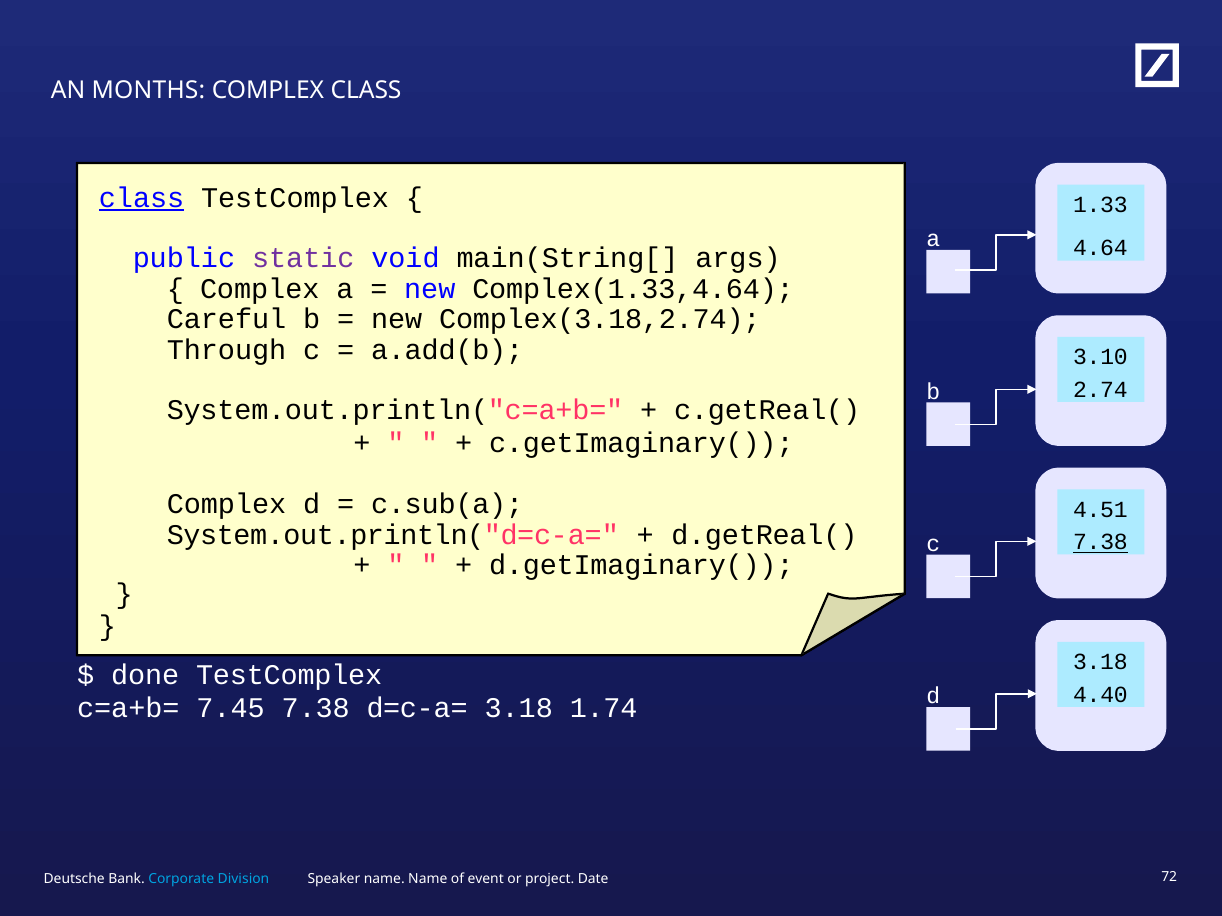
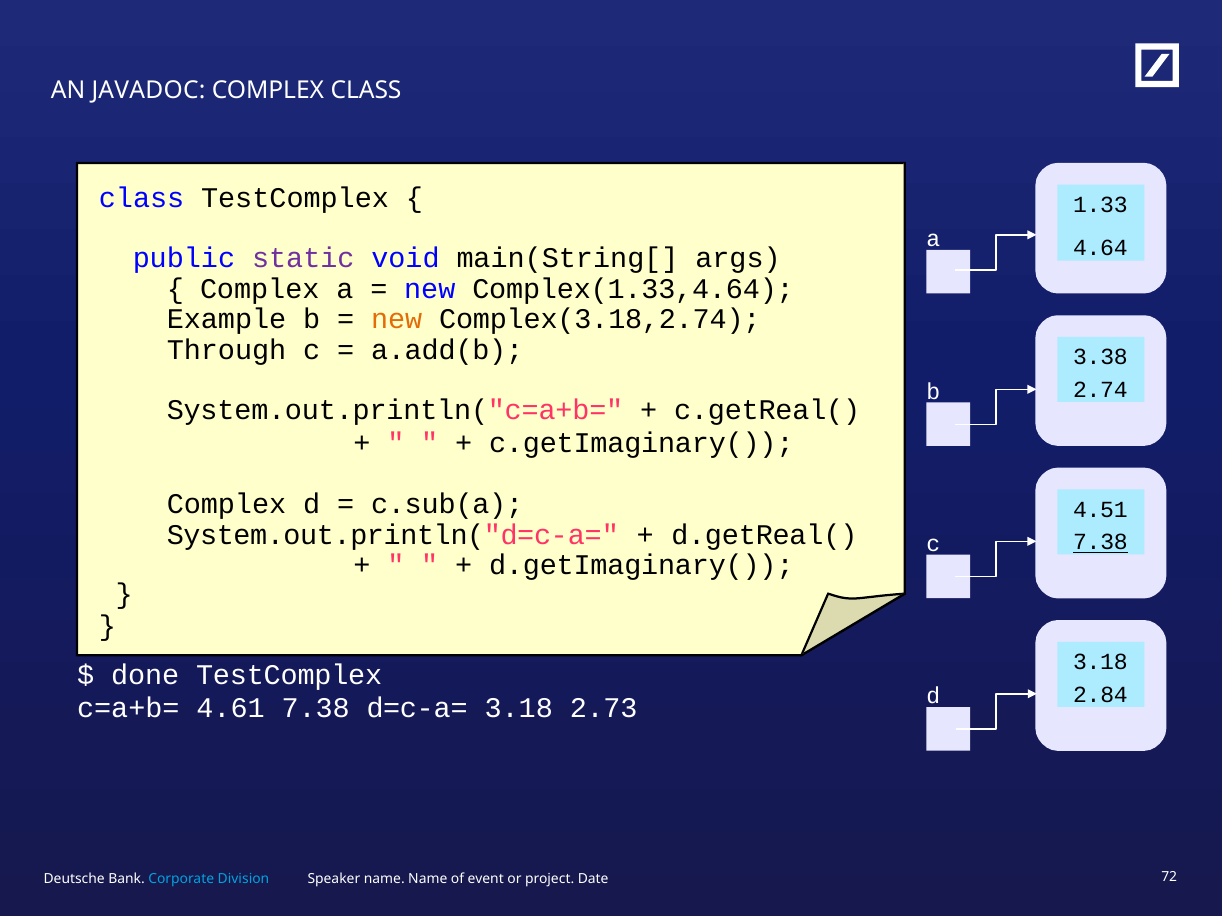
MONTHS: MONTHS -> JAVADOC
class at (142, 198) underline: present -> none
Careful: Careful -> Example
new at (397, 320) colour: black -> orange
3.10: 3.10 -> 3.38
4.40: 4.40 -> 2.84
7.45: 7.45 -> 4.61
1.74: 1.74 -> 2.73
